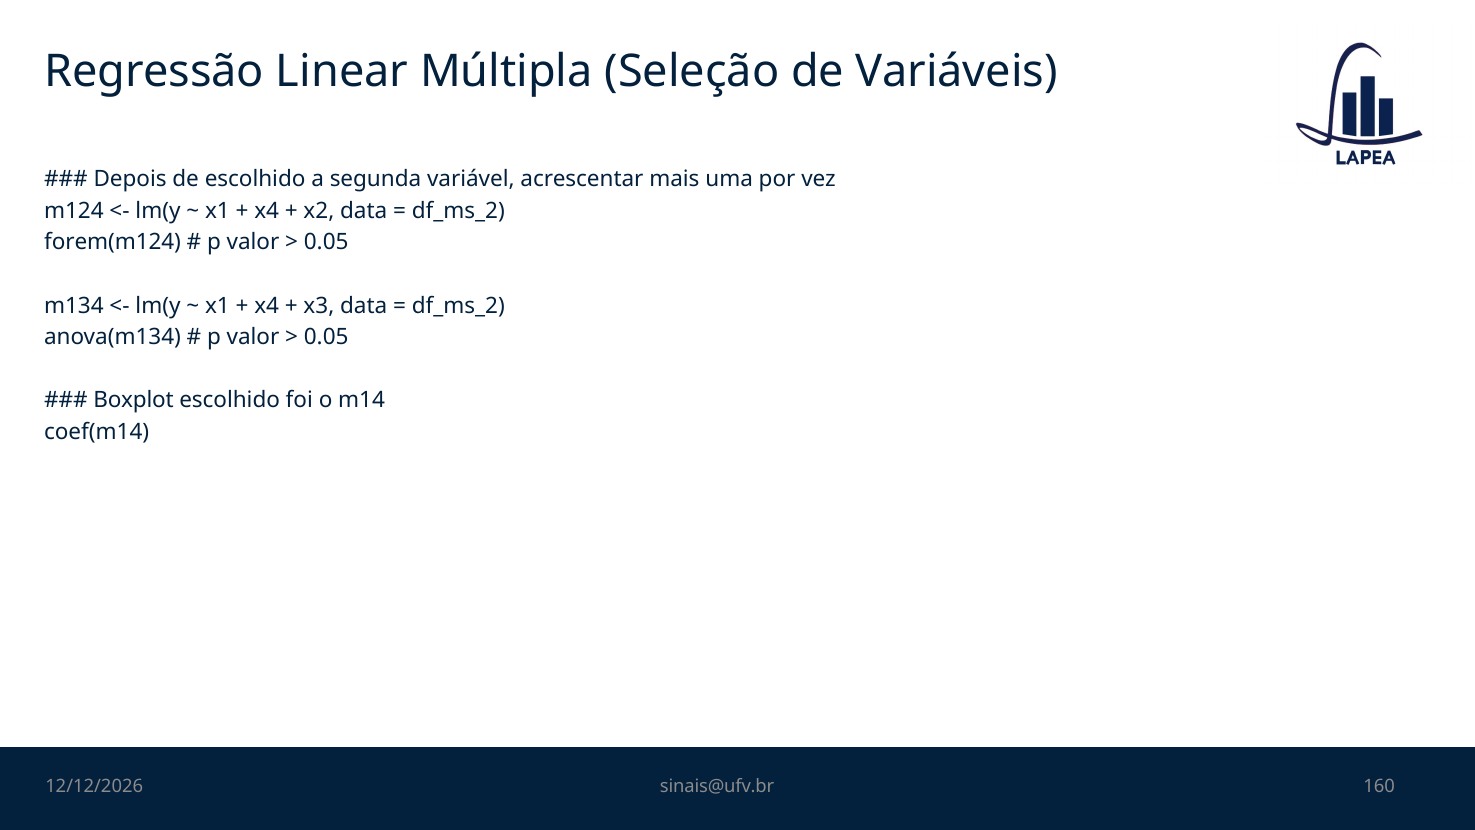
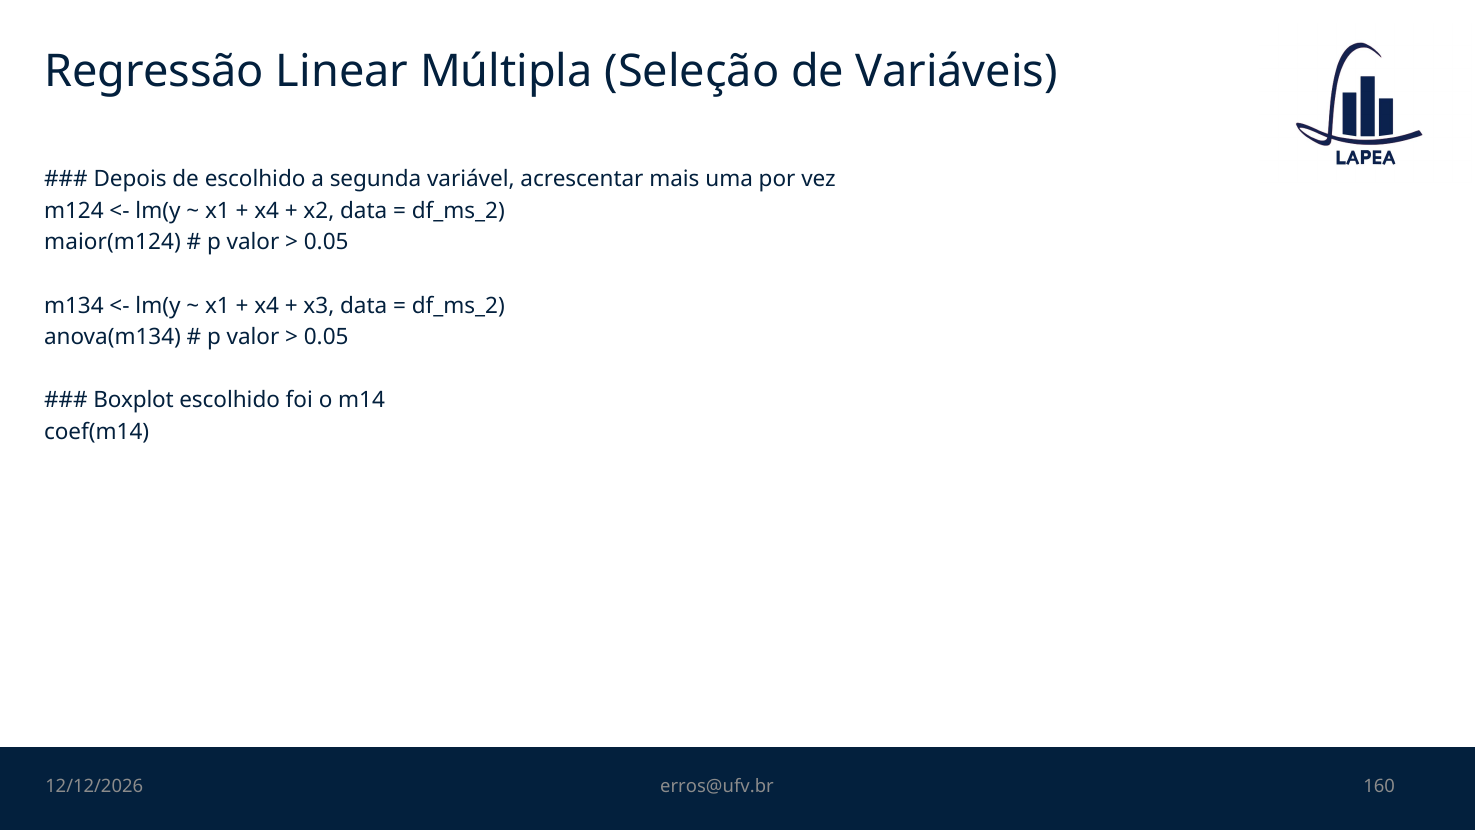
forem(m124: forem(m124 -> maior(m124
sinais@ufv.br: sinais@ufv.br -> erros@ufv.br
